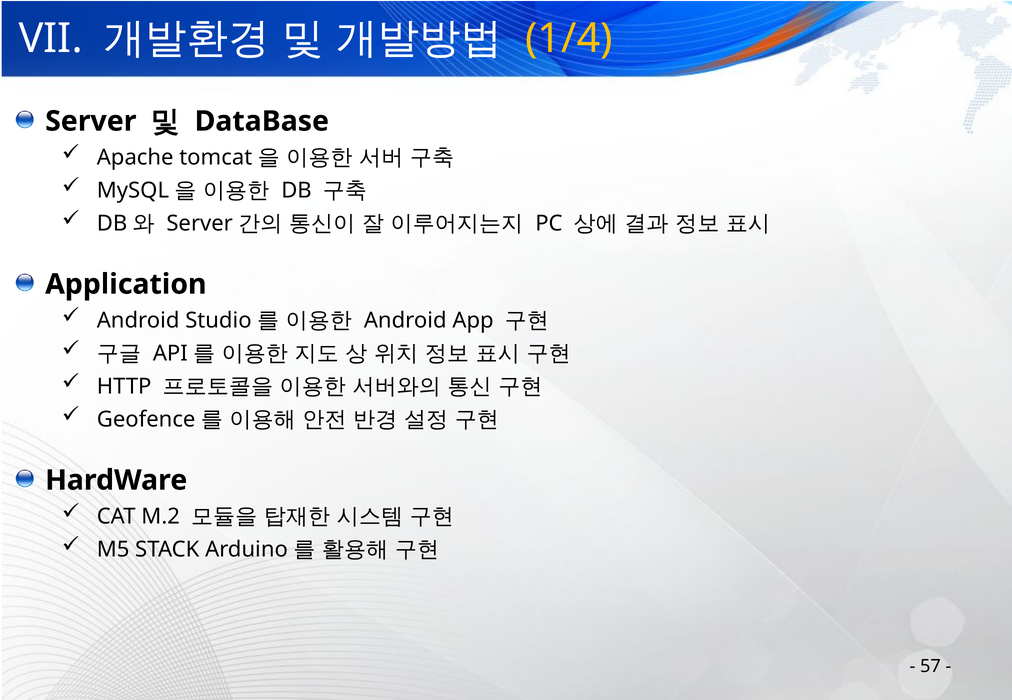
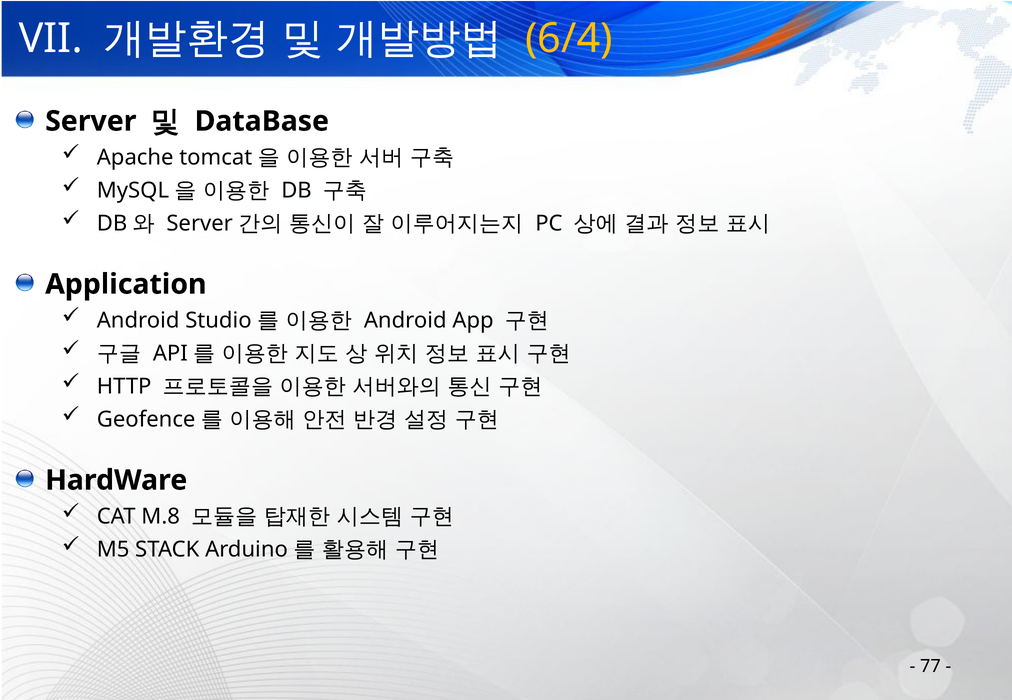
1/4: 1/4 -> 6/4
M.2: M.2 -> M.8
57: 57 -> 77
